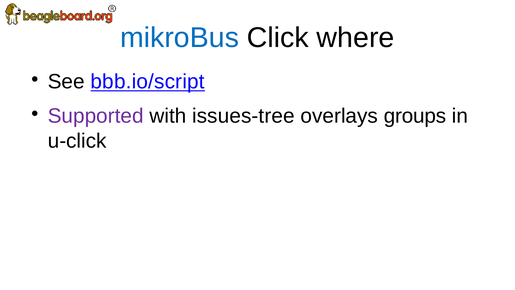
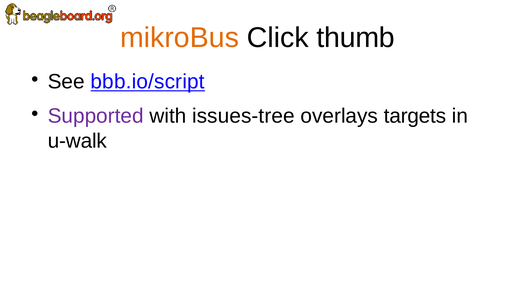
mikroBus colour: blue -> orange
where: where -> thumb
groups: groups -> targets
u-click: u-click -> u-walk
